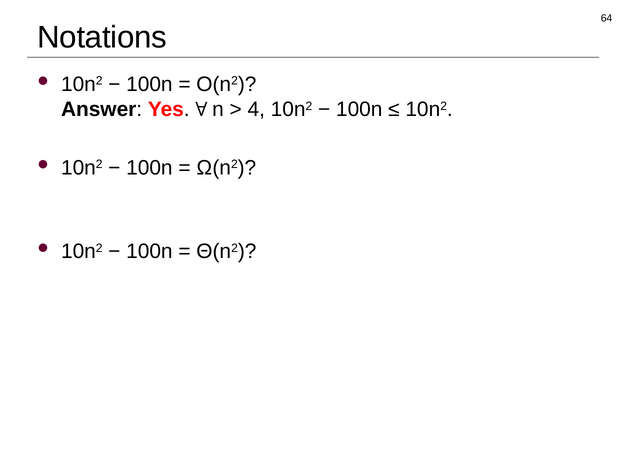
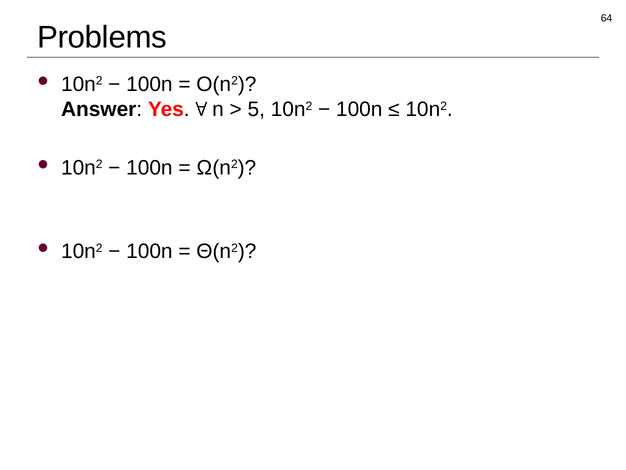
Notations: Notations -> Problems
4: 4 -> 5
